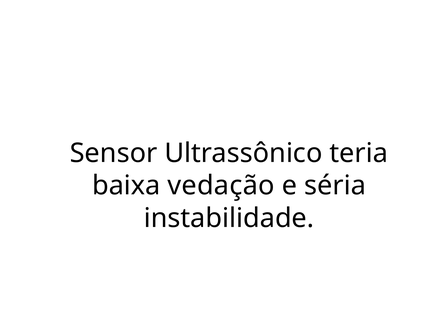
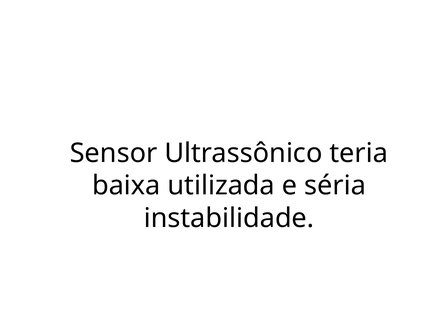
vedação: vedação -> utilizada
